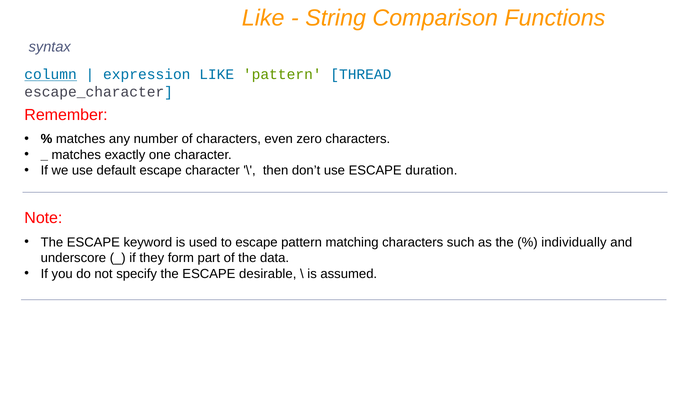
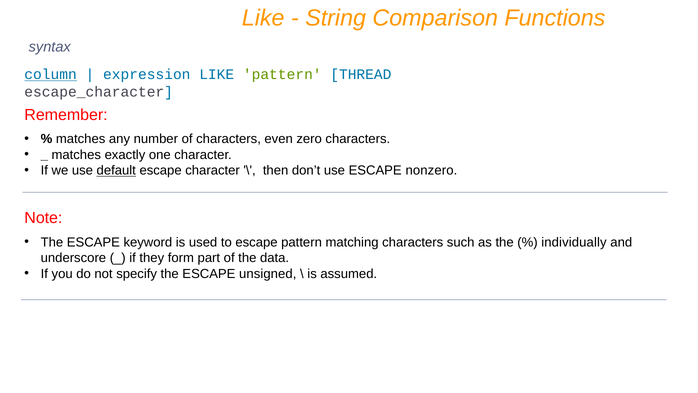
default underline: none -> present
duration: duration -> nonzero
desirable: desirable -> unsigned
